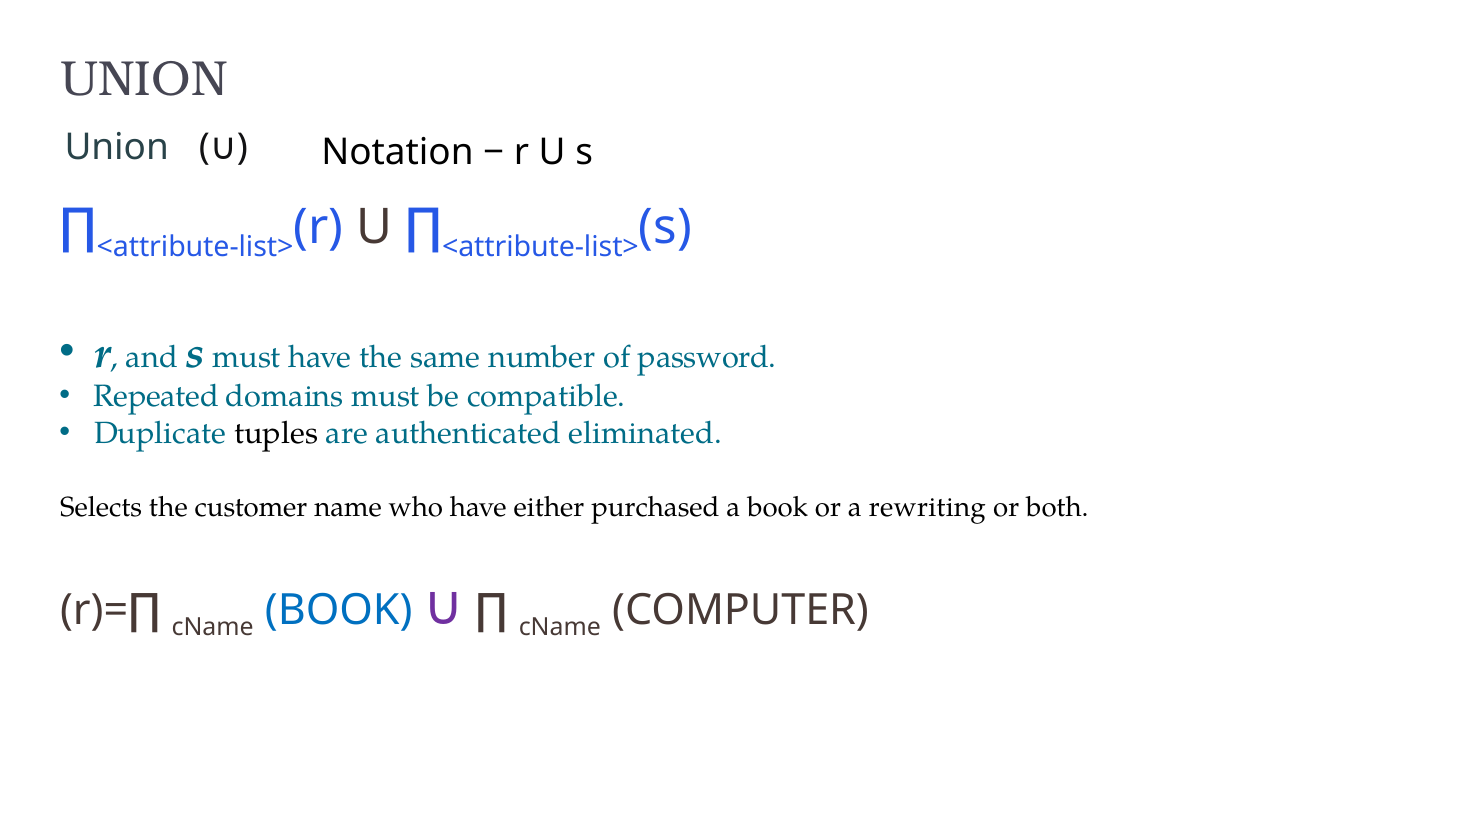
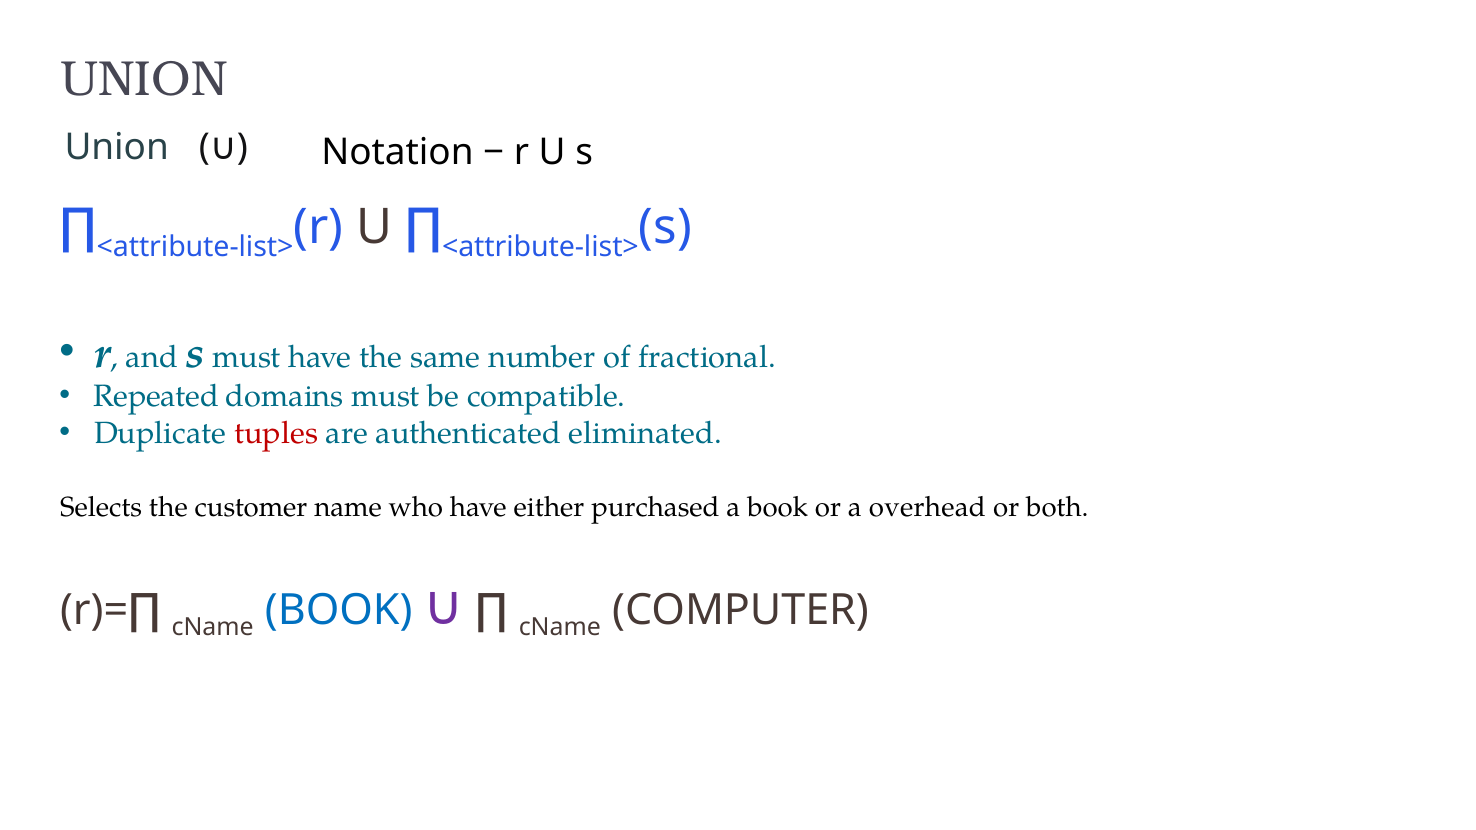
password: password -> fractional
tuples colour: black -> red
rewriting: rewriting -> overhead
